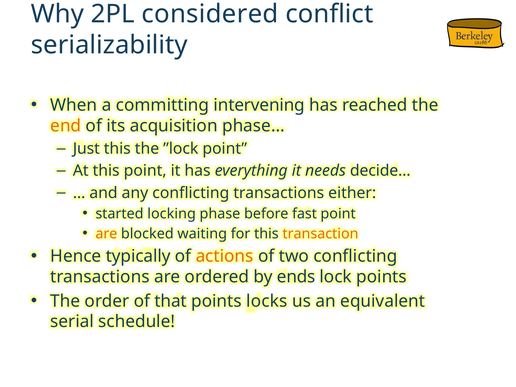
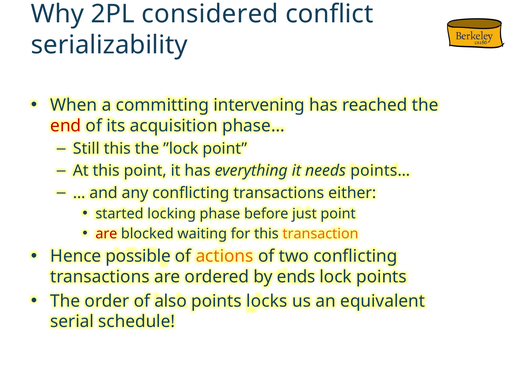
end colour: orange -> red
Just: Just -> Still
decide…: decide… -> points…
fast: fast -> just
are at (106, 234) colour: orange -> red
typically: typically -> possible
that: that -> also
